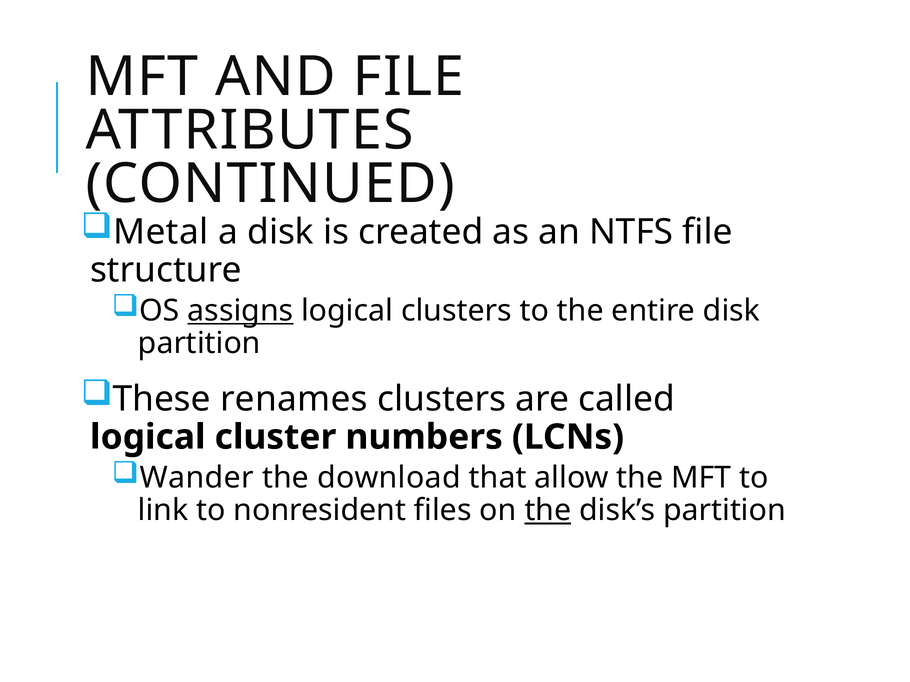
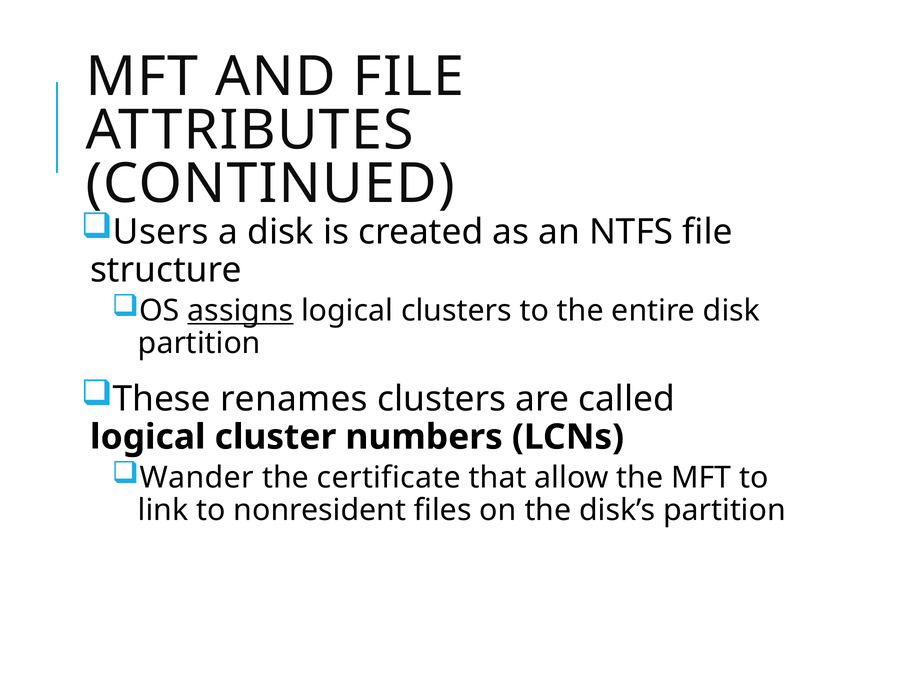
Metal: Metal -> Users
download: download -> certificate
the at (548, 511) underline: present -> none
